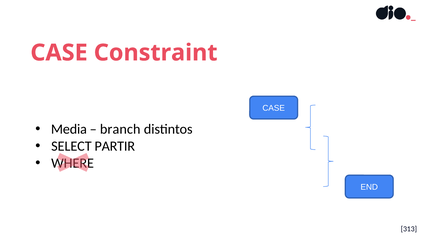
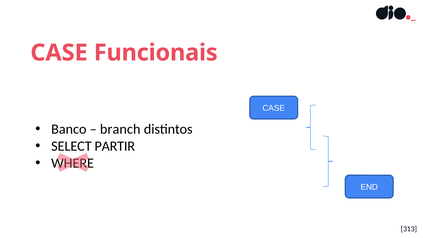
Constraint: Constraint -> Funcionais
Media: Media -> Banco
